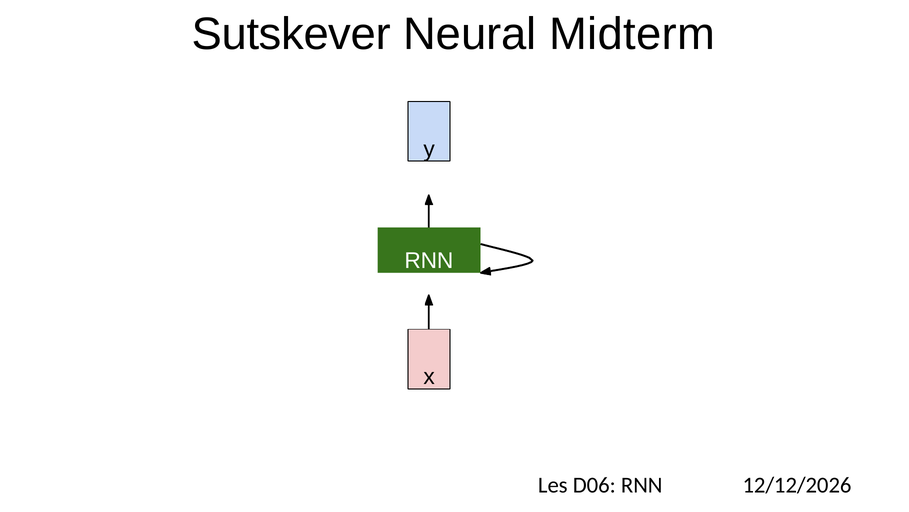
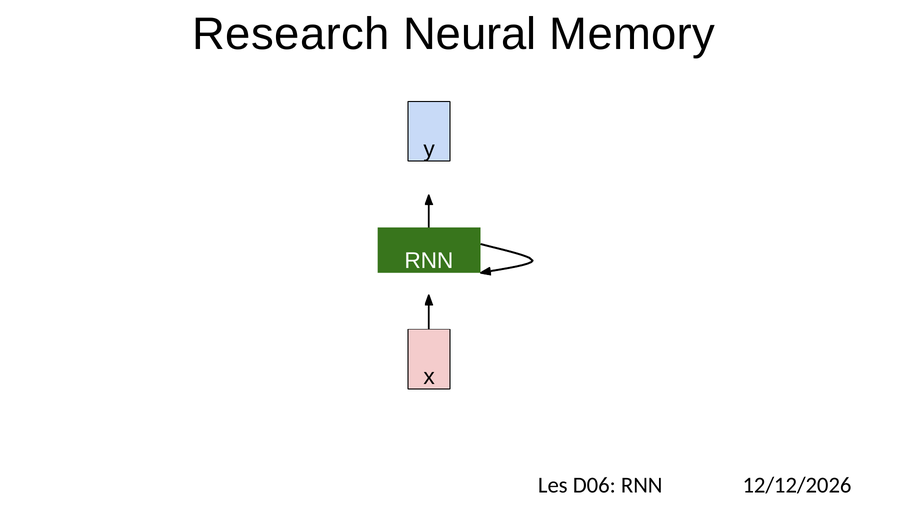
Sutskever: Sutskever -> Research
Midterm: Midterm -> Memory
